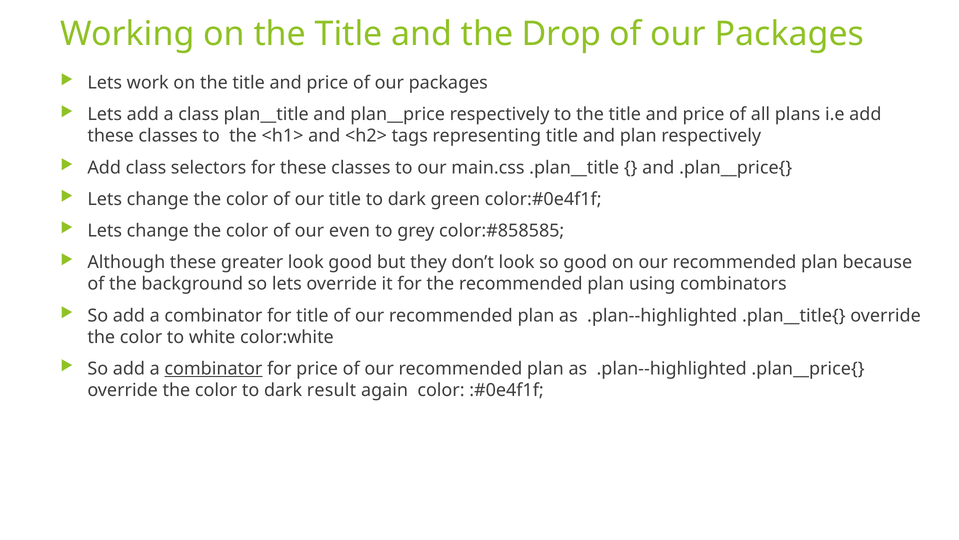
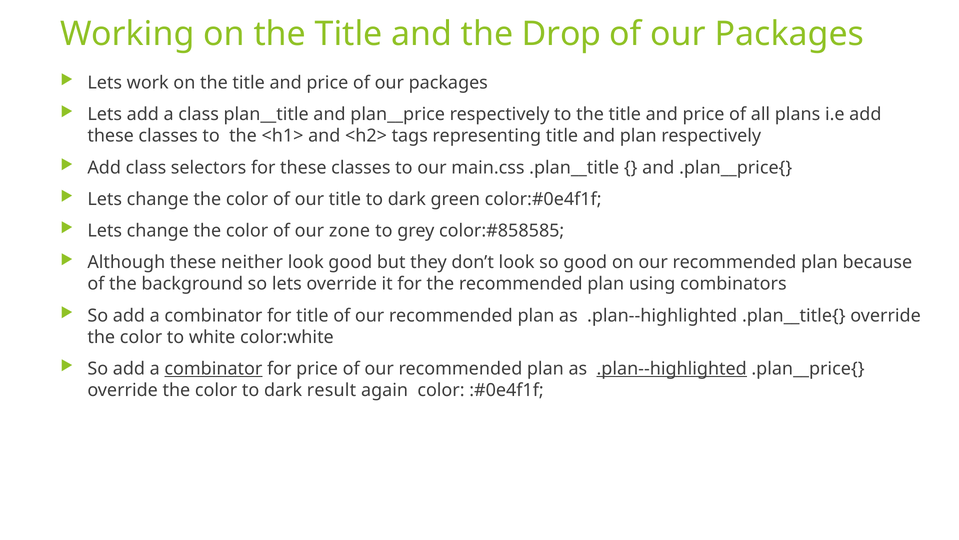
even: even -> zone
greater: greater -> neither
.plan--highlighted at (672, 368) underline: none -> present
